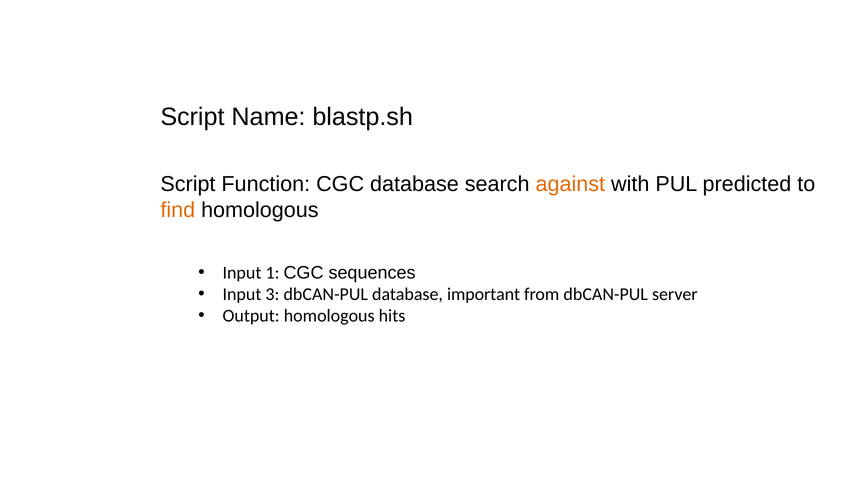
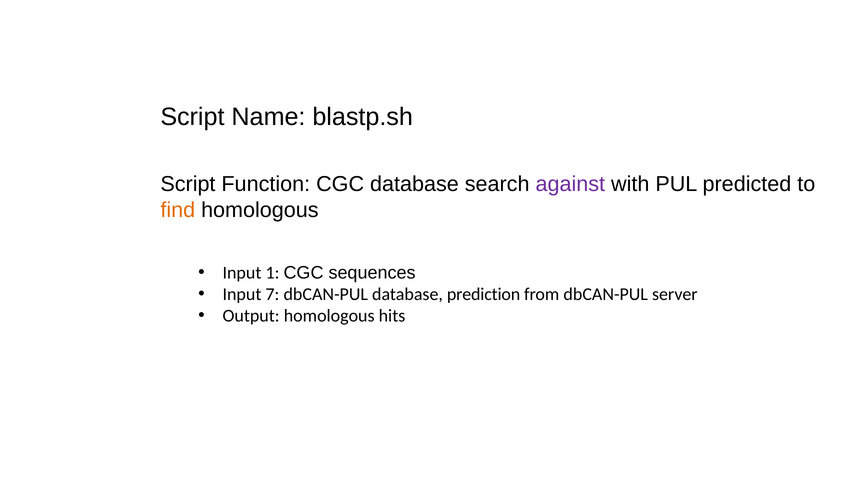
against colour: orange -> purple
3: 3 -> 7
important: important -> prediction
